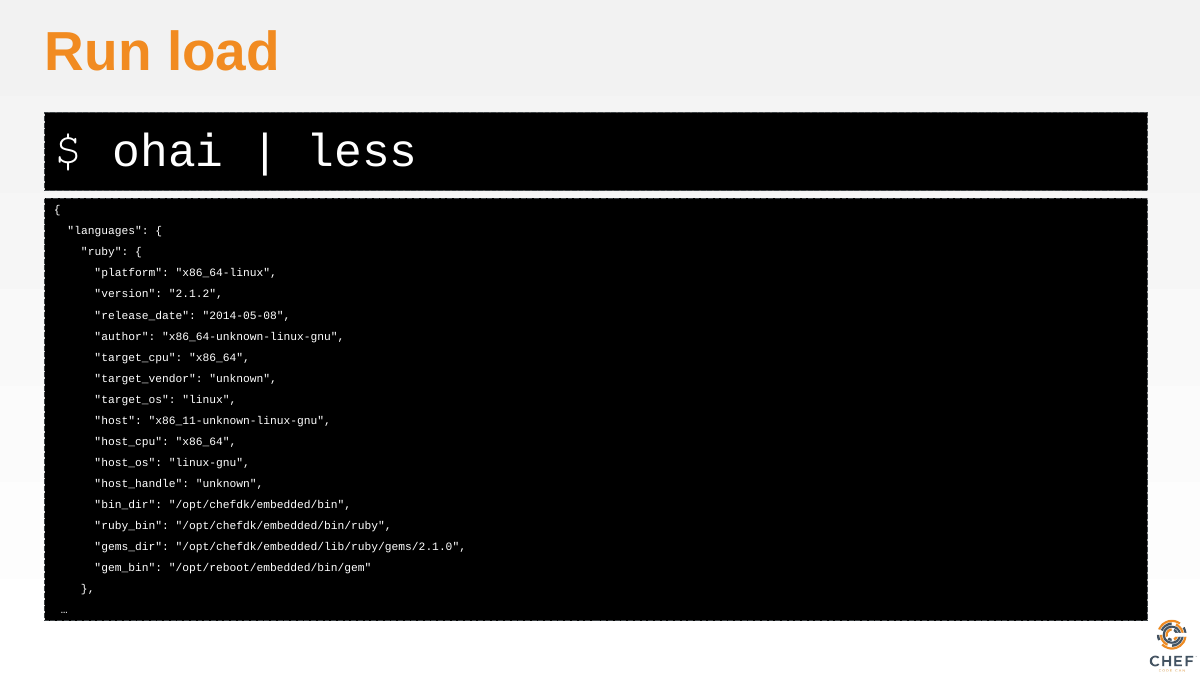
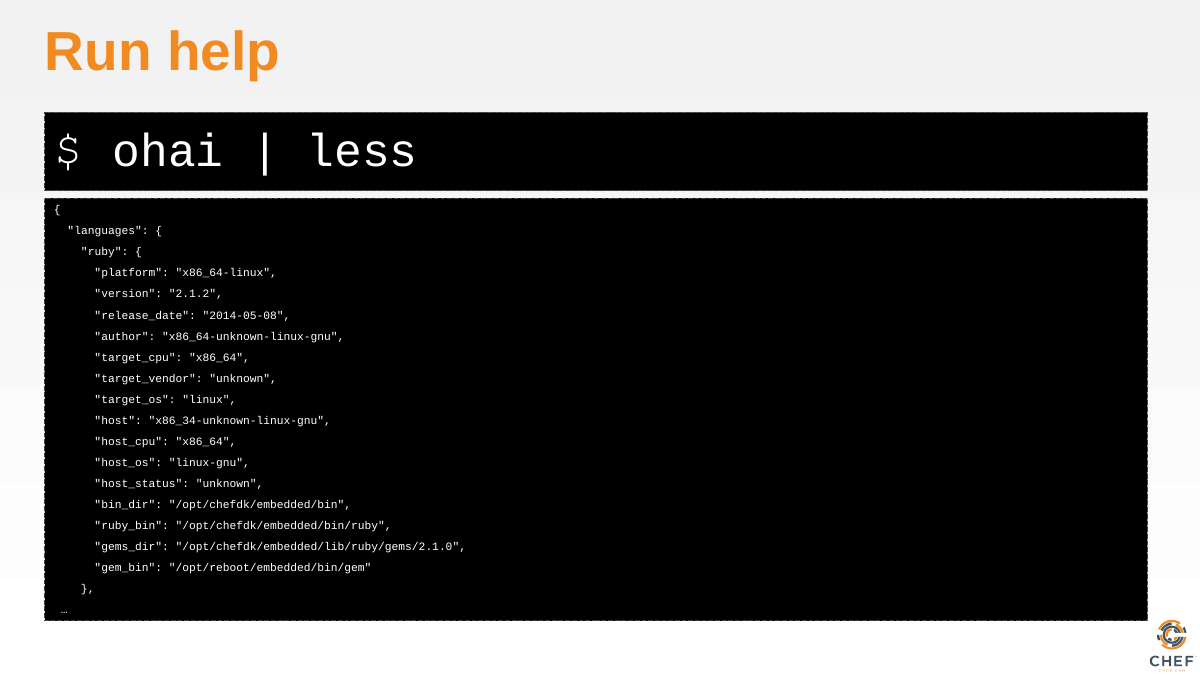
load: load -> help
x86_11-unknown-linux-gnu: x86_11-unknown-linux-gnu -> x86_34-unknown-linux-gnu
host_handle: host_handle -> host_status
